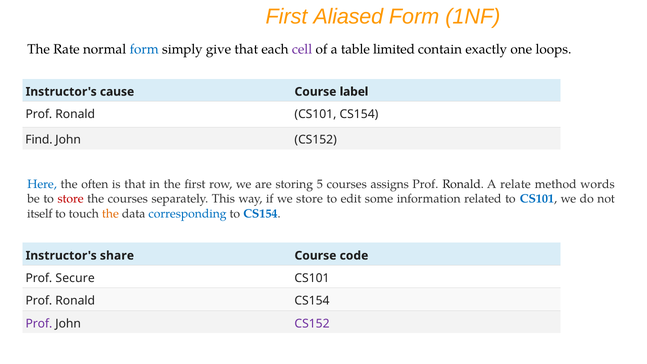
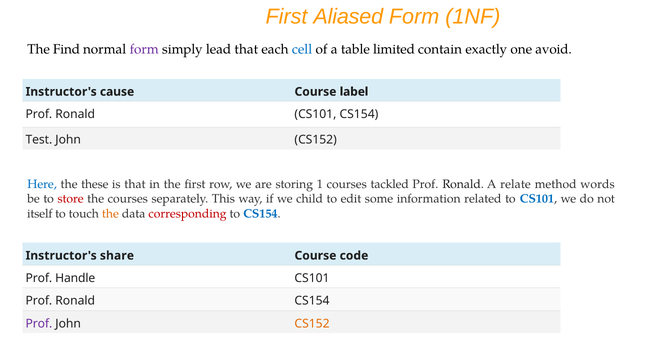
Rate: Rate -> Find
form at (144, 49) colour: blue -> purple
give: give -> lead
cell colour: purple -> blue
loops: loops -> avoid
Find: Find -> Test
often: often -> these
5: 5 -> 1
assigns: assigns -> tackled
we store: store -> child
corresponding colour: blue -> red
Secure: Secure -> Handle
CS152 at (312, 323) colour: purple -> orange
